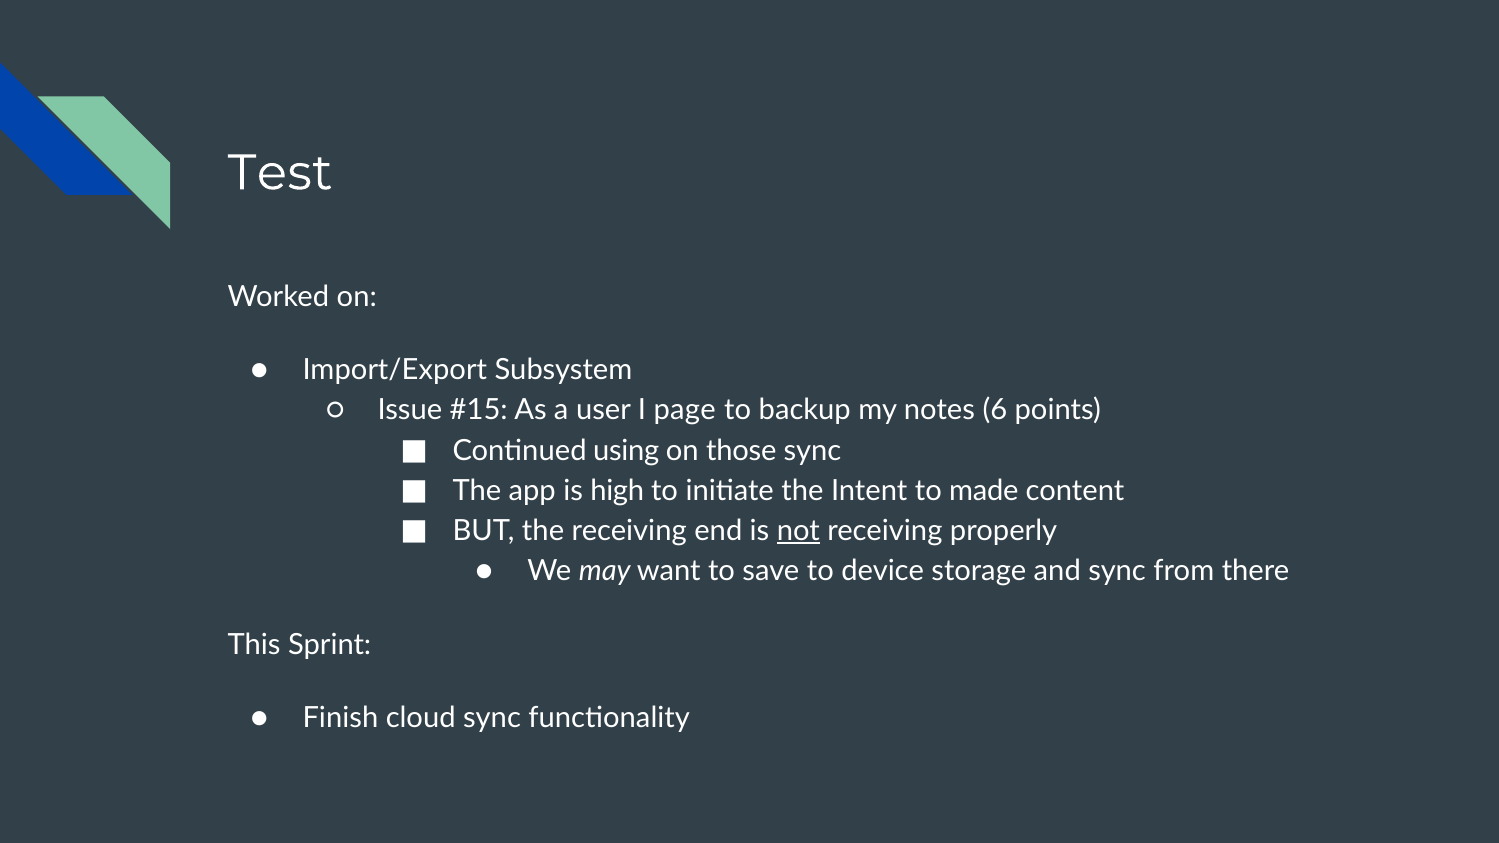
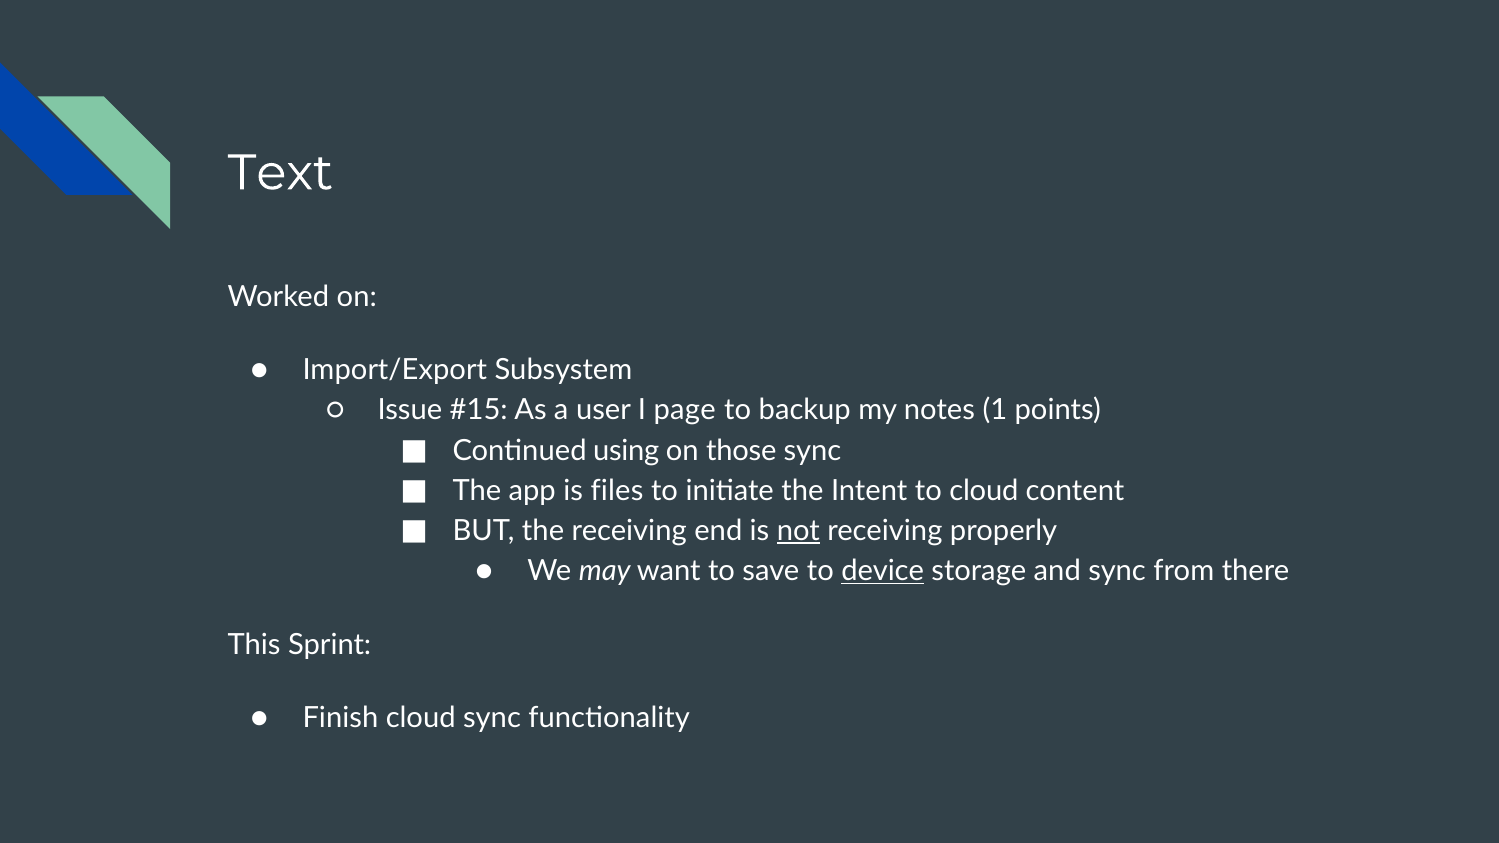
Test: Test -> Text
6: 6 -> 1
high: high -> files
to made: made -> cloud
device underline: none -> present
